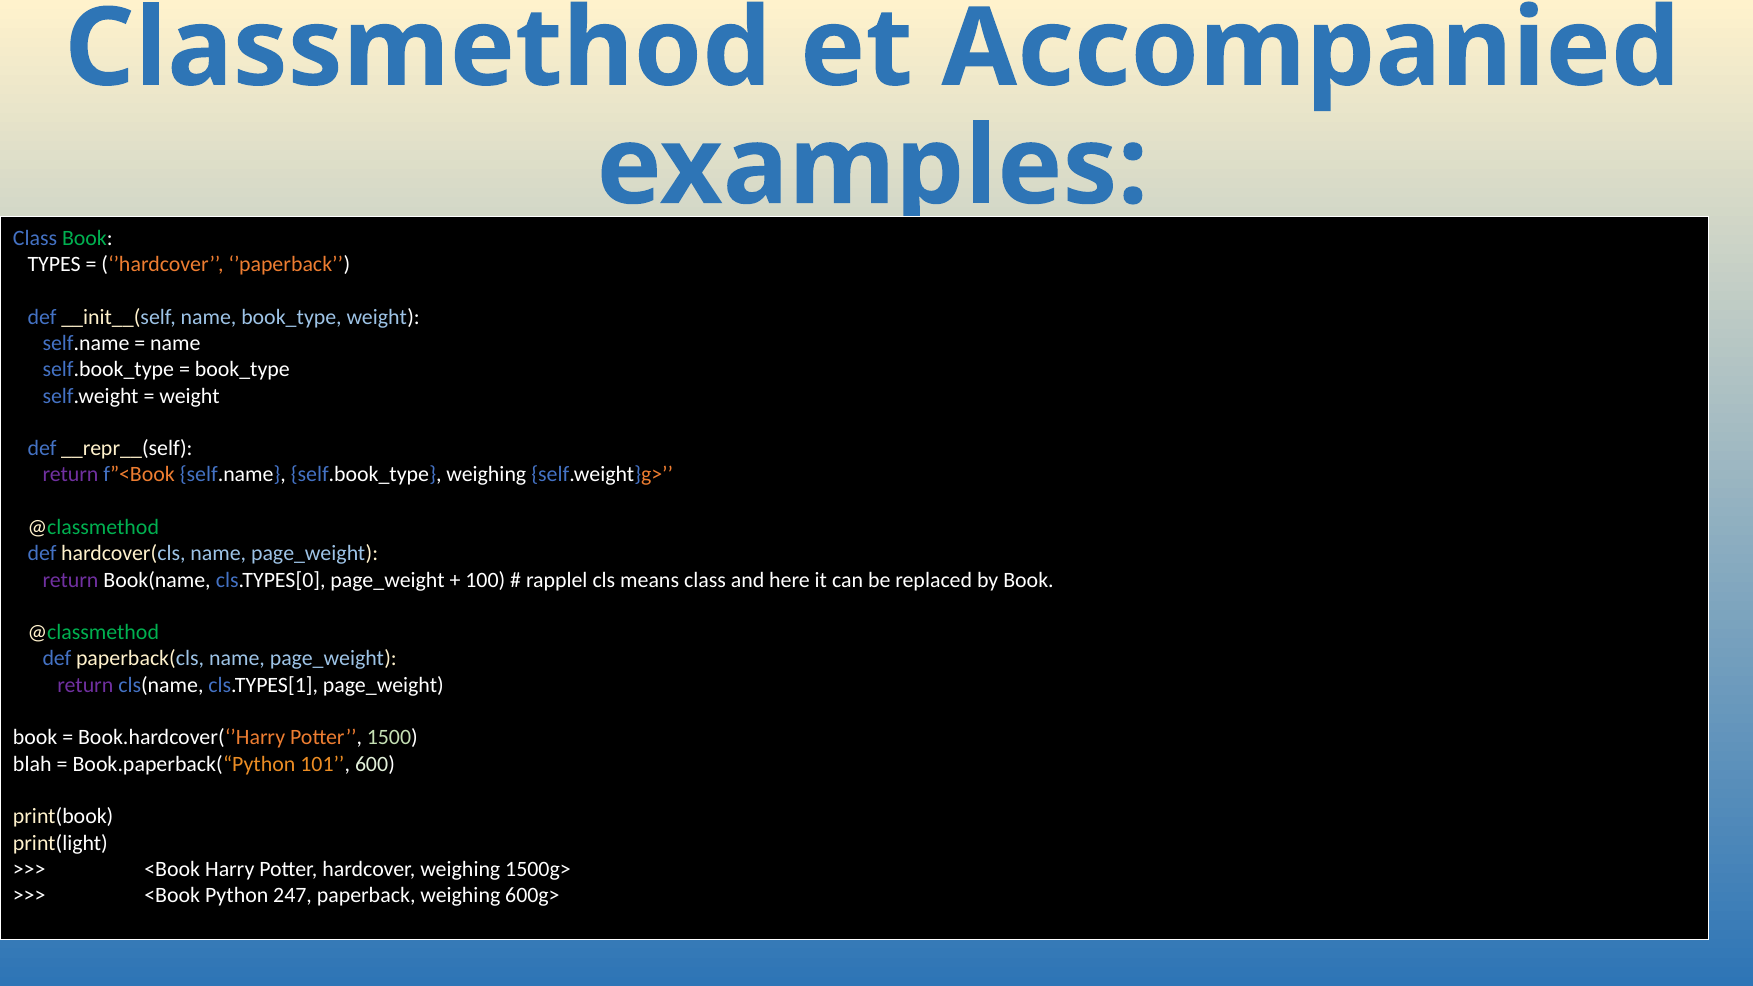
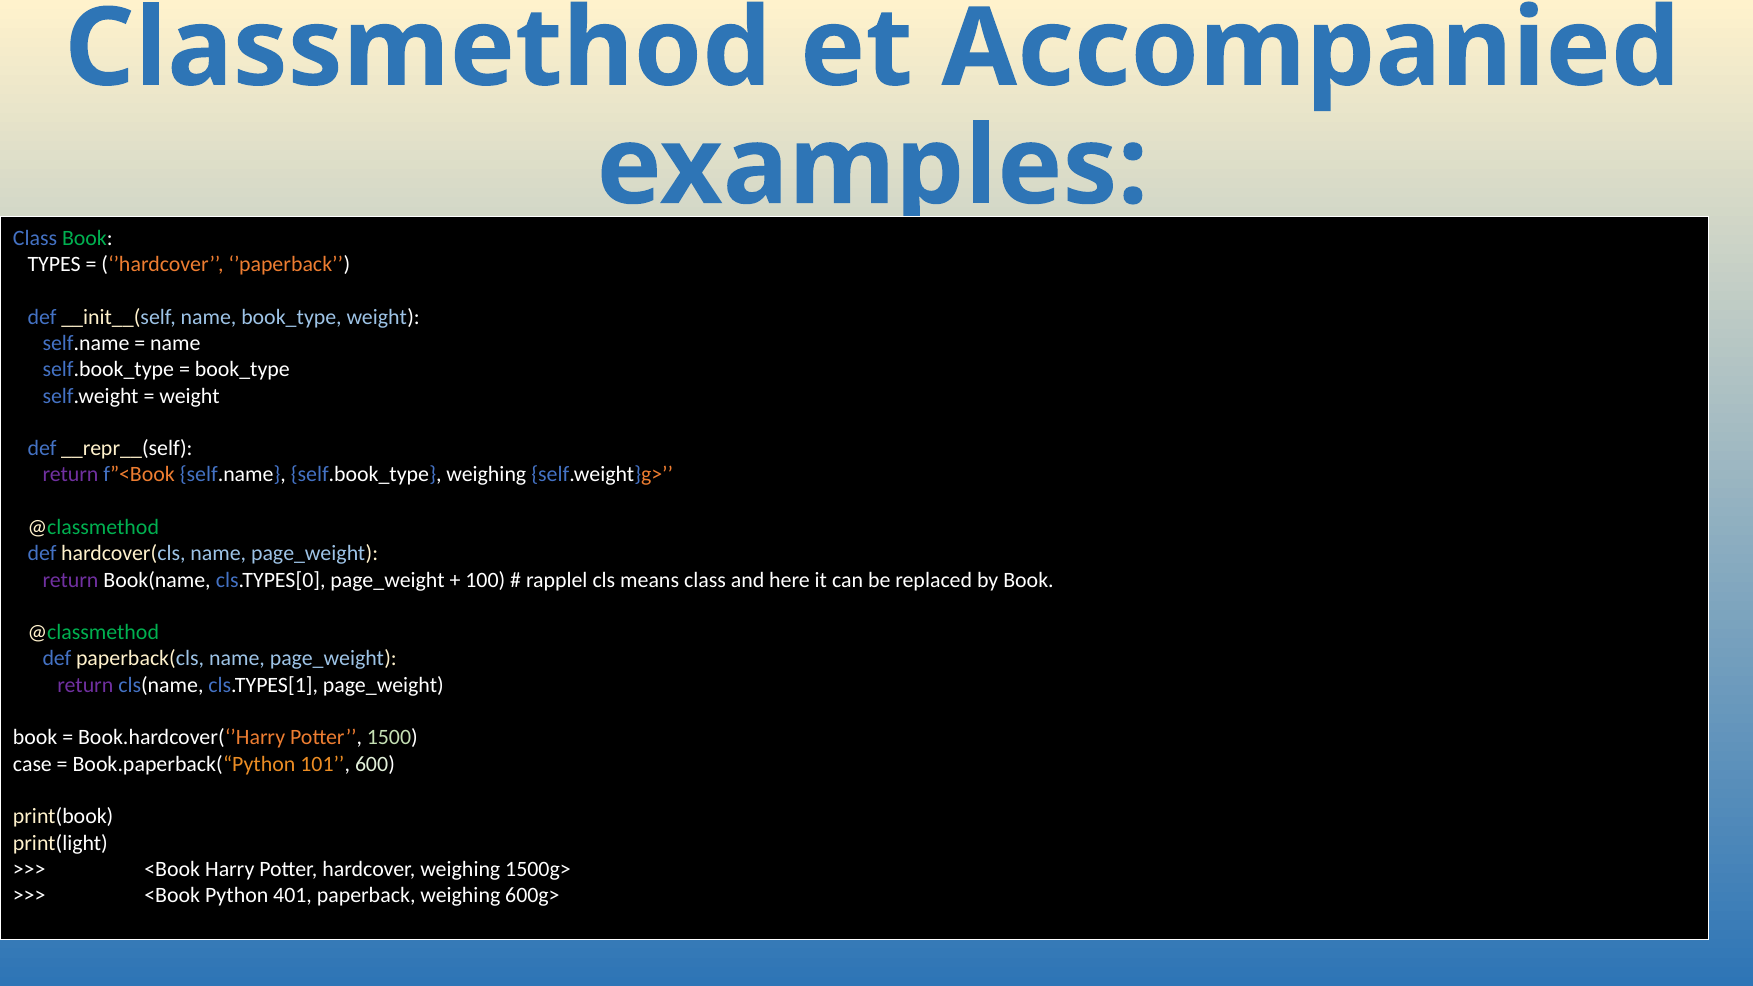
blah: blah -> case
247: 247 -> 401
